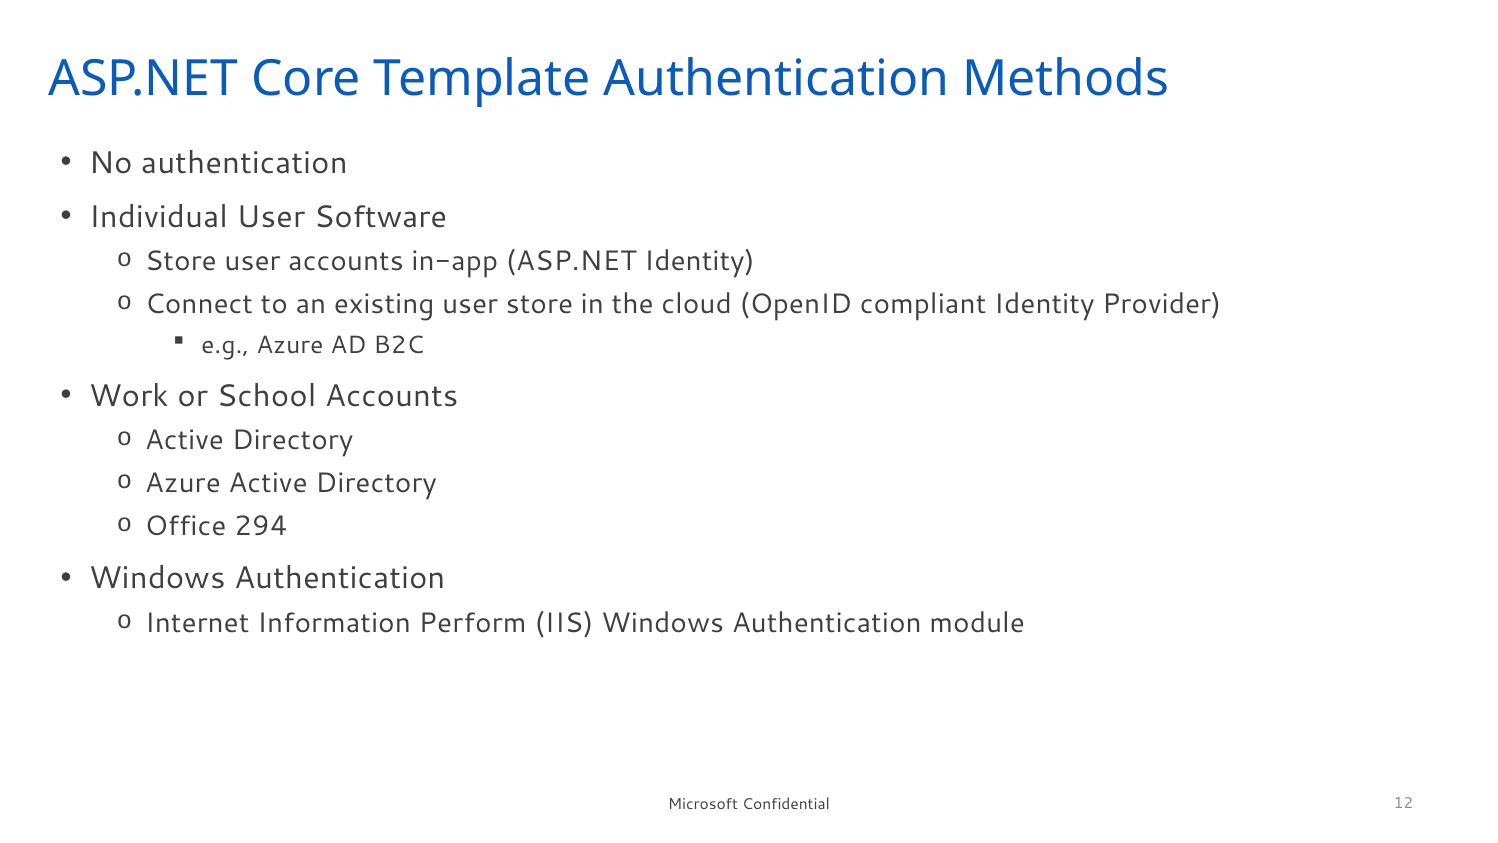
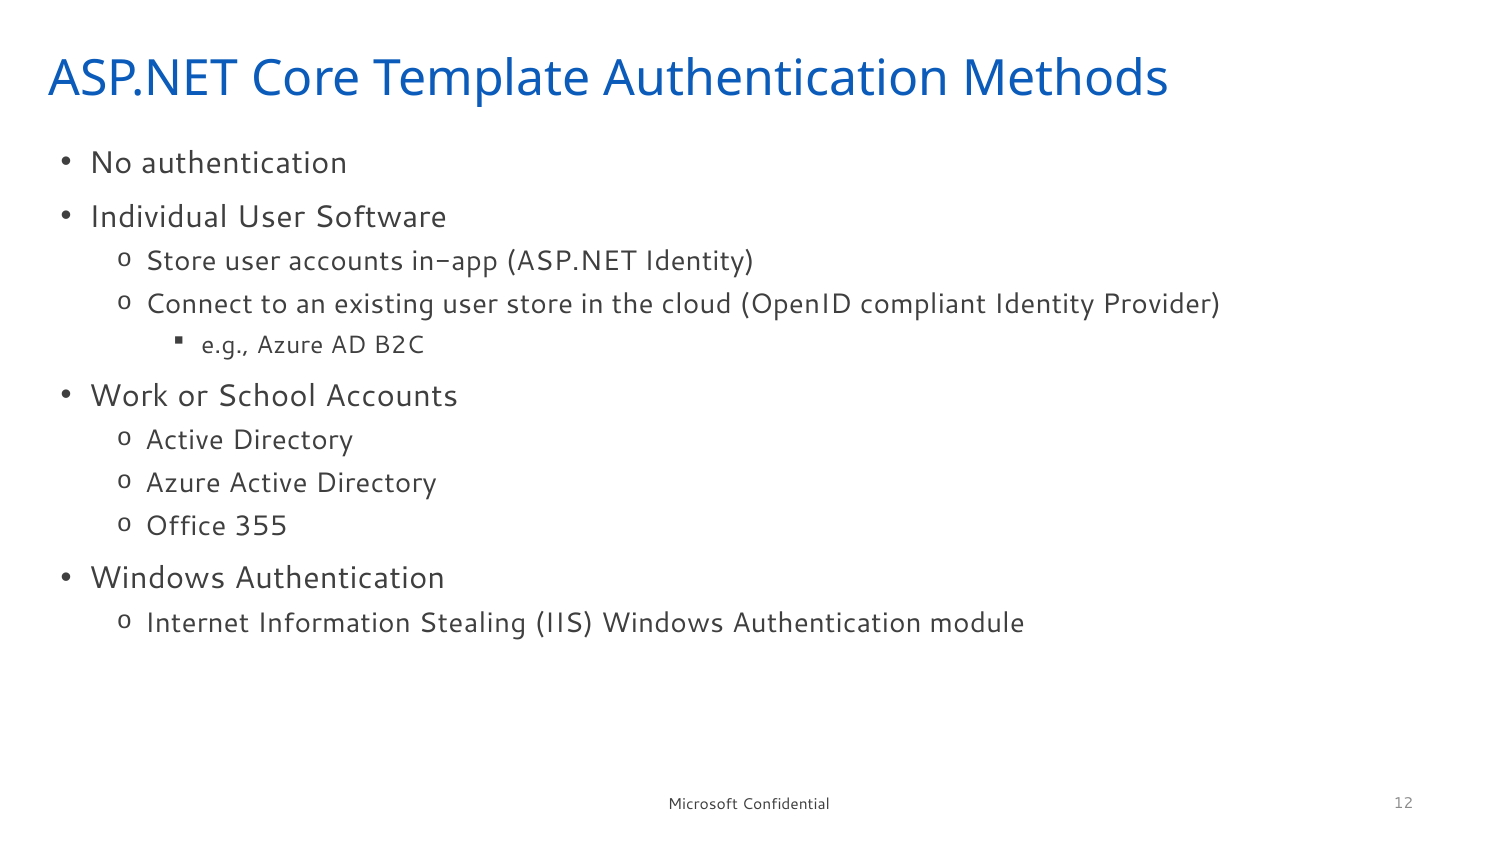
294: 294 -> 355
Perform: Perform -> Stealing
